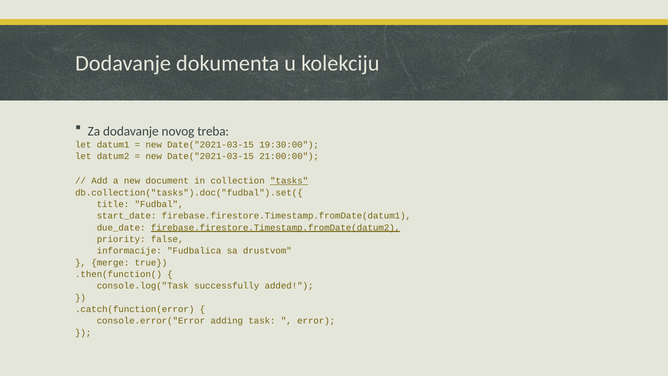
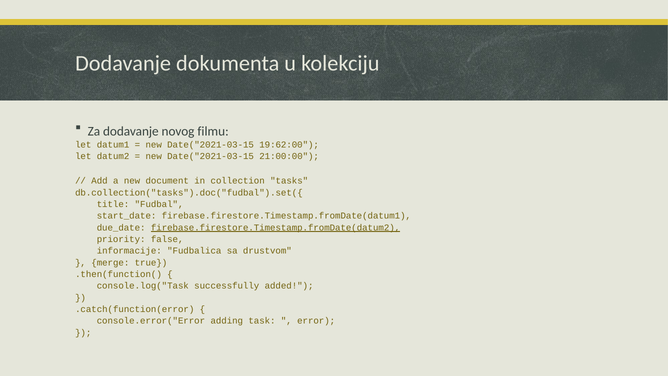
treba: treba -> filmu
19:30:00: 19:30:00 -> 19:62:00
tasks underline: present -> none
